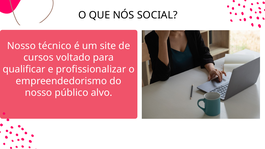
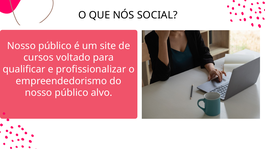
técnico at (55, 46): técnico -> público
